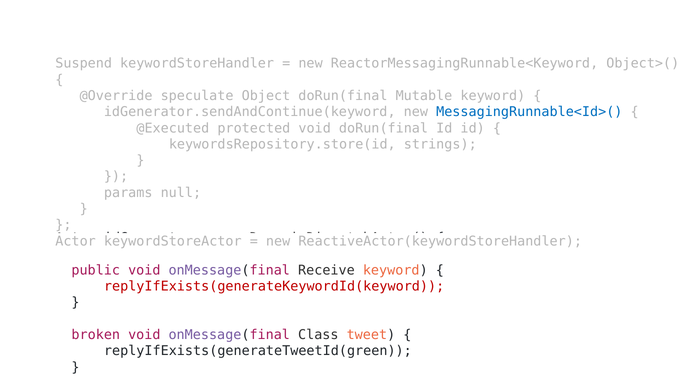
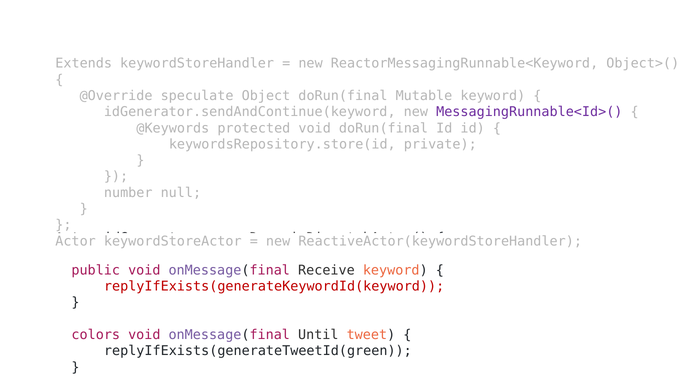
Suspend: Suspend -> Extends
MessagingRunnable<Id>( colour: blue -> purple
@Executed: @Executed -> @Keywords
strings: strings -> private
params: params -> number
broken: broken -> colors
Class: Class -> Until
